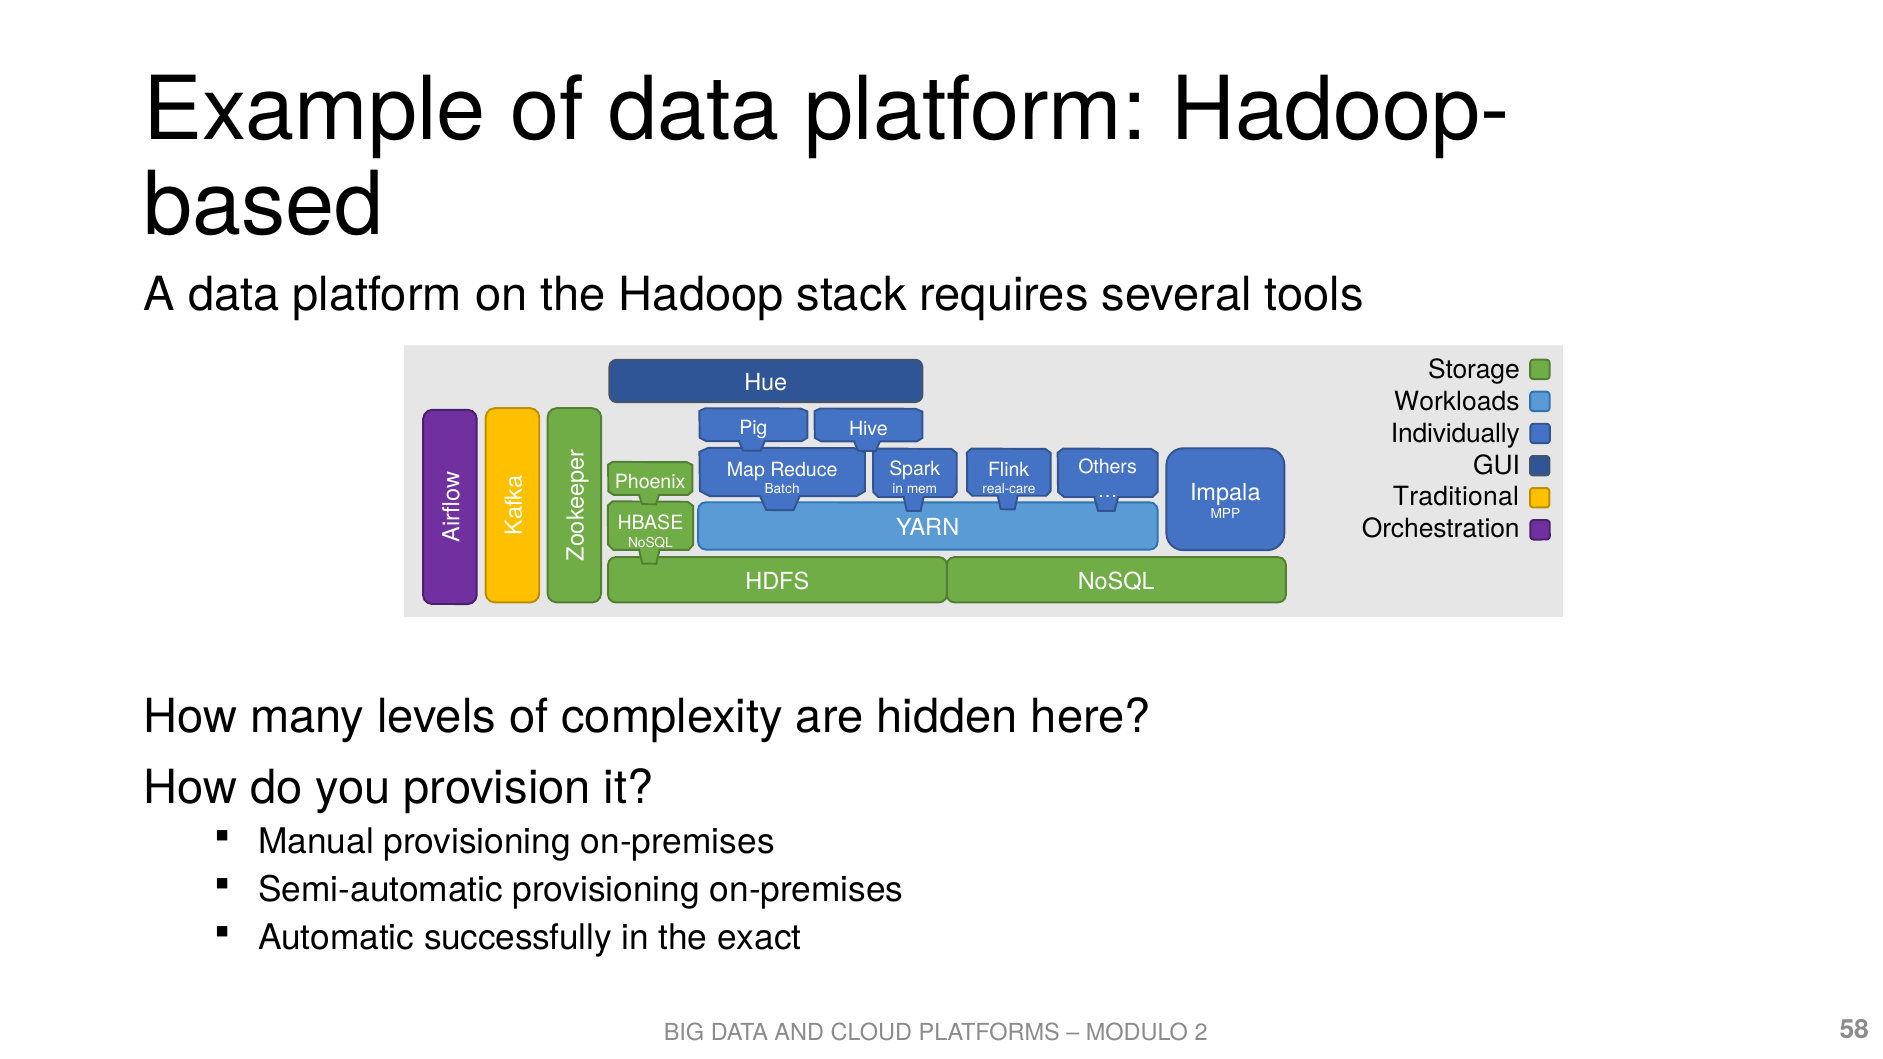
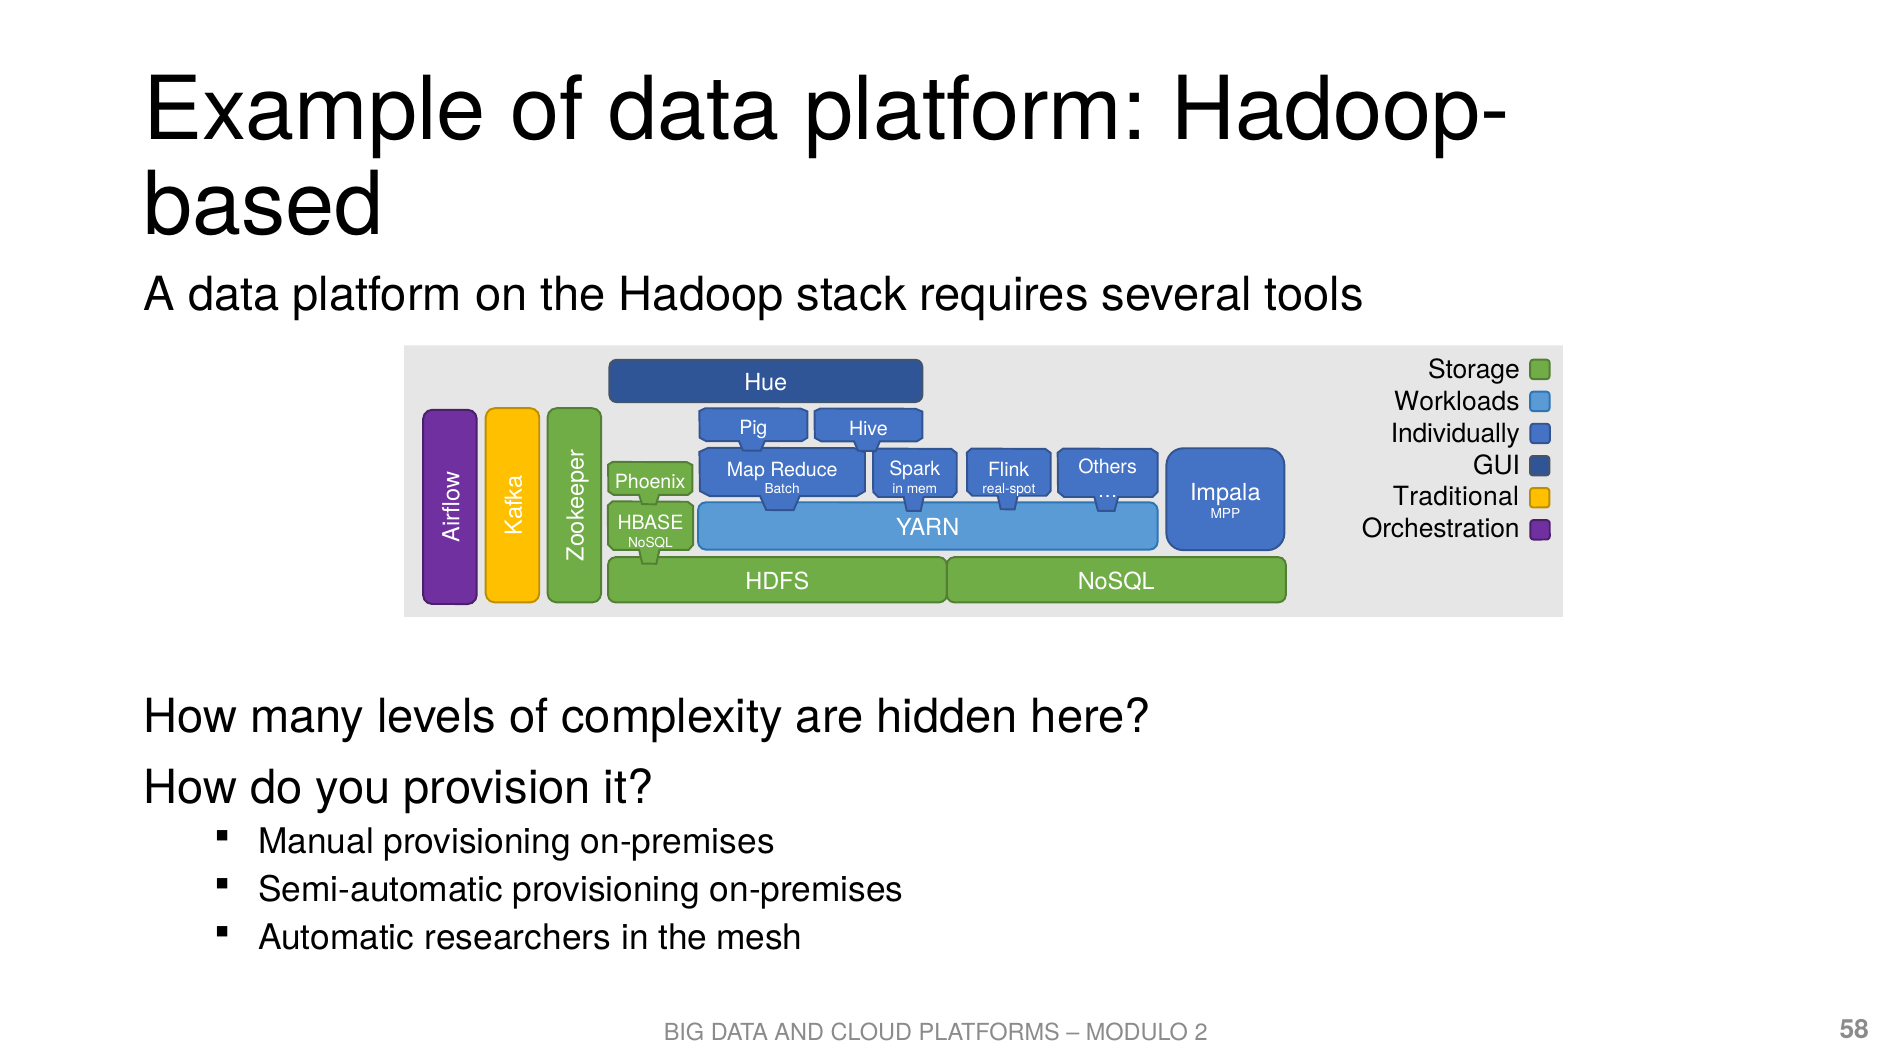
real-care: real-care -> real-spot
successfully: successfully -> researchers
exact: exact -> mesh
